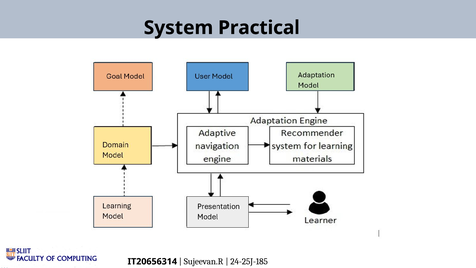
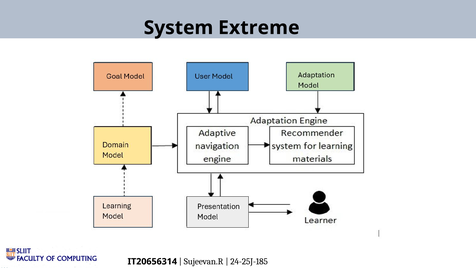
Practical: Practical -> Extreme
